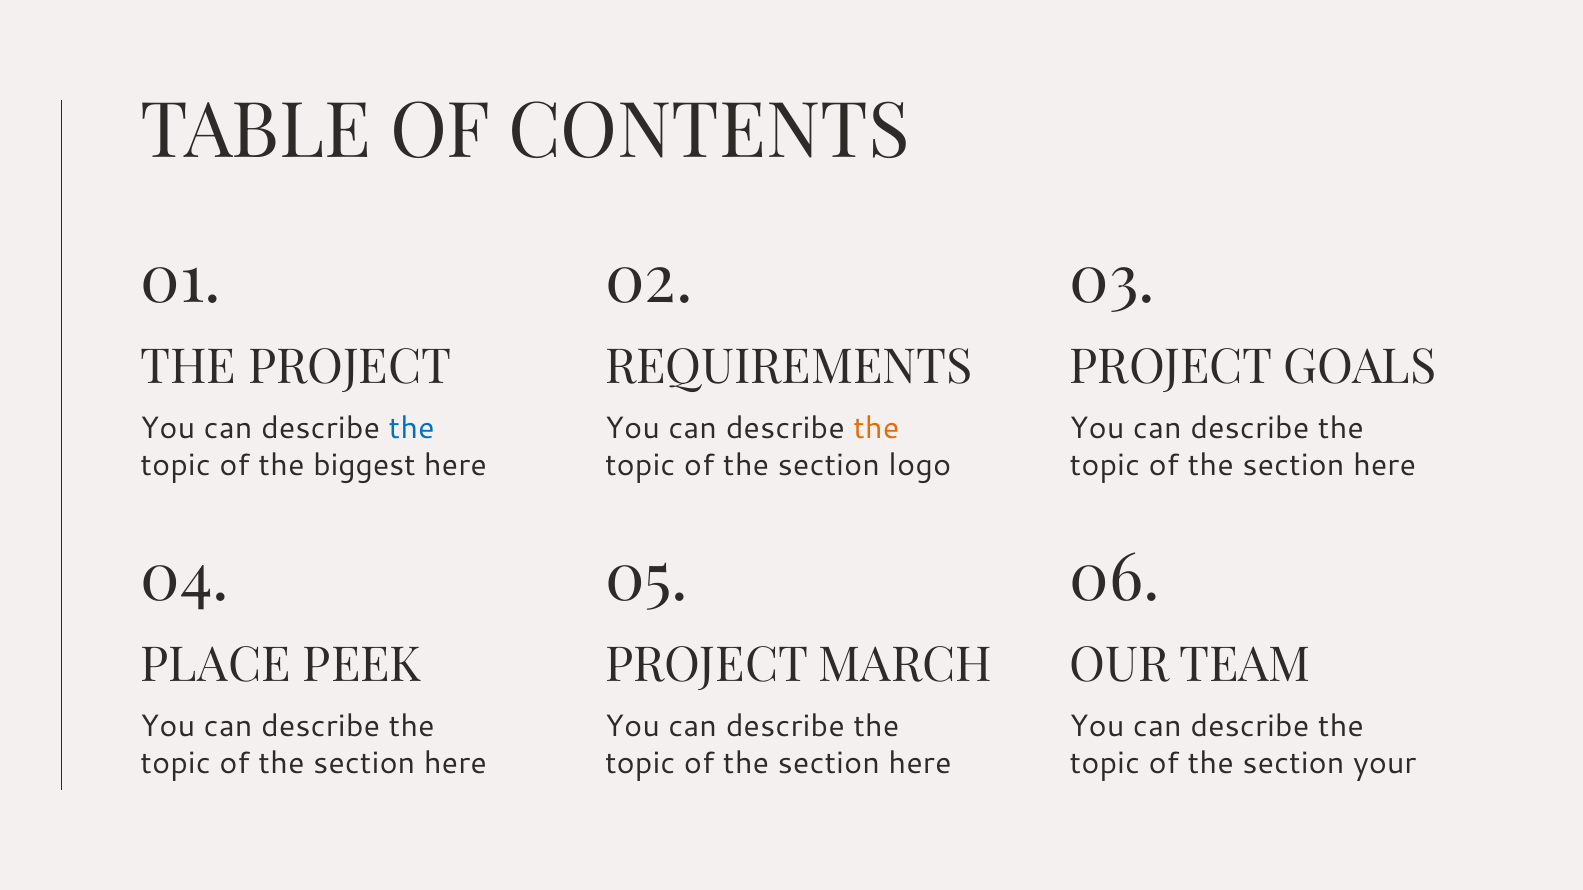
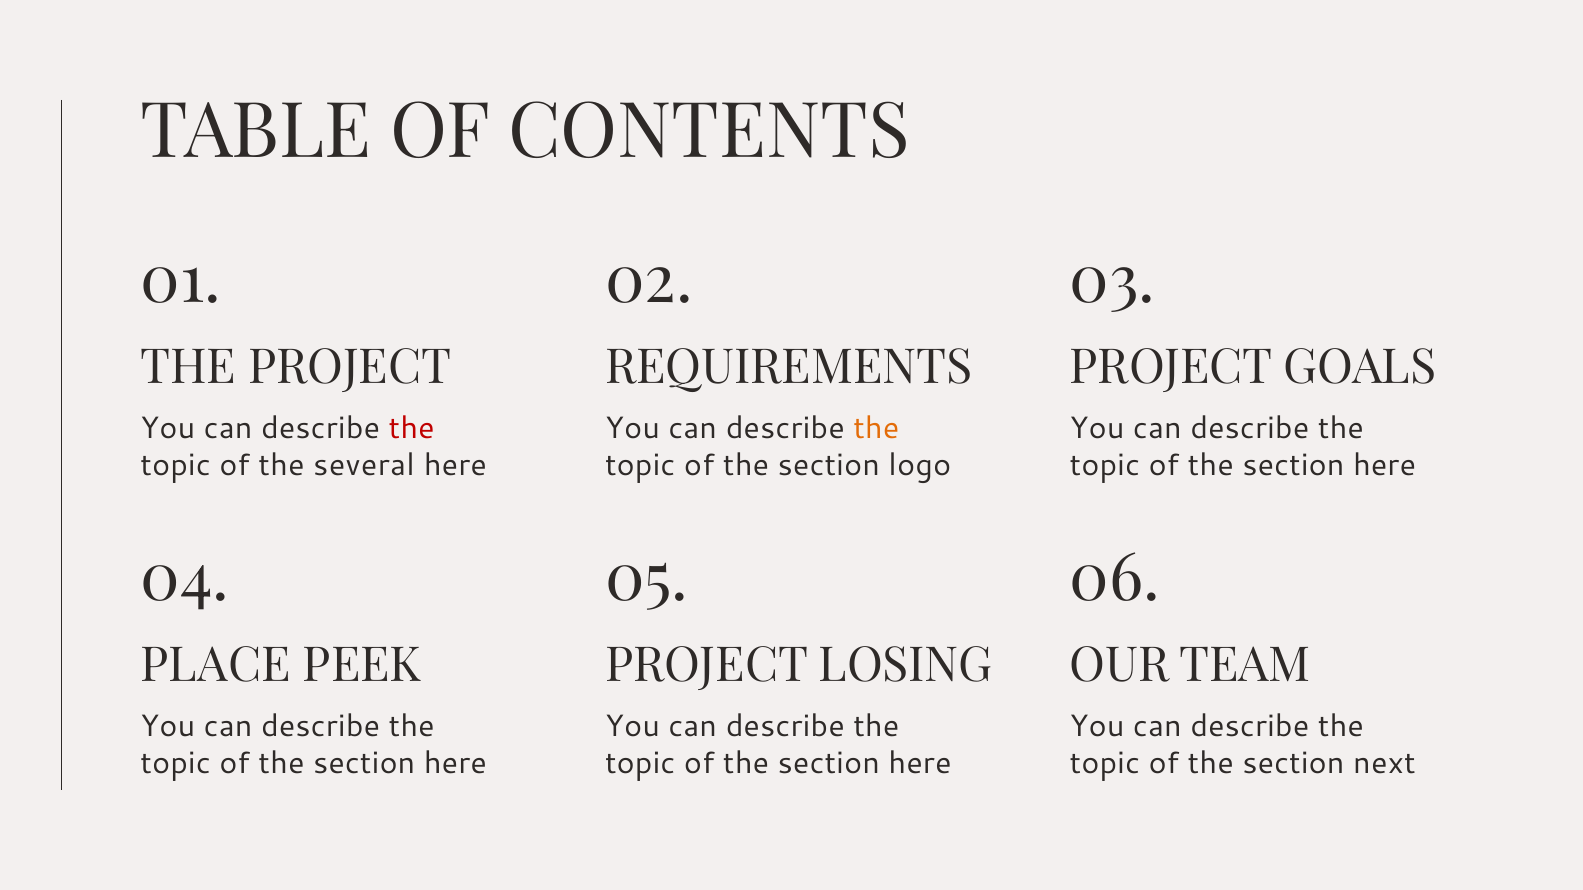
the at (412, 429) colour: blue -> red
biggest: biggest -> several
MARCH: MARCH -> LOSING
your: your -> next
